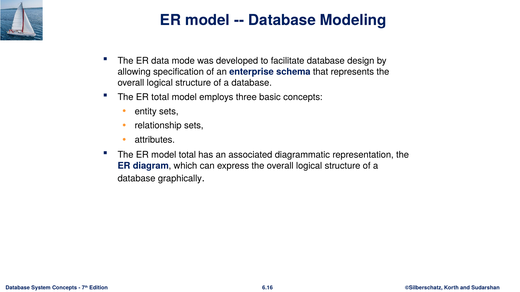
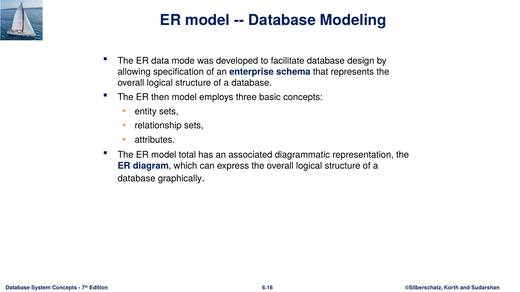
ER total: total -> then
